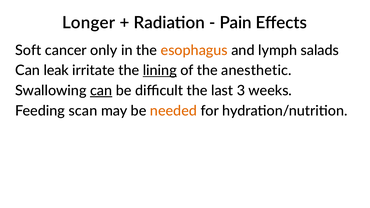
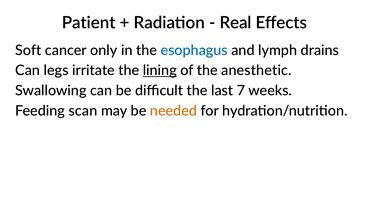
Longer: Longer -> Patient
Pain: Pain -> Real
esophagus colour: orange -> blue
salads: salads -> drains
leak: leak -> legs
can at (101, 91) underline: present -> none
3: 3 -> 7
